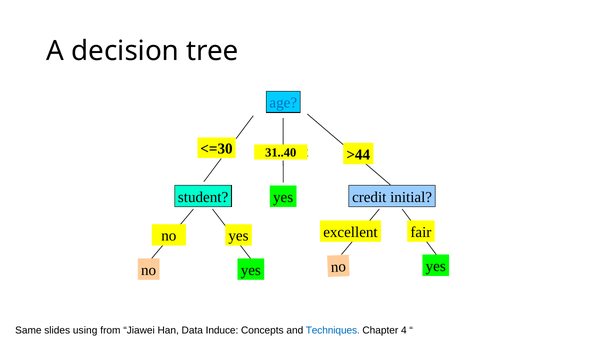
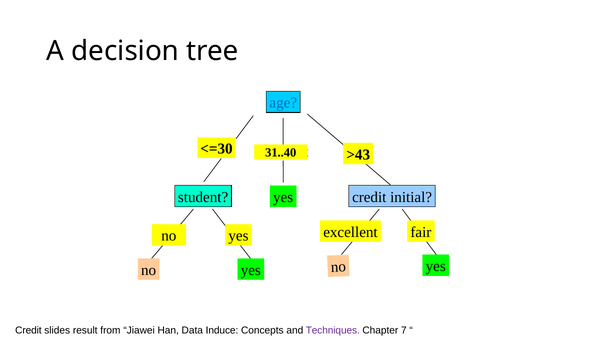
>44: >44 -> >43
Same at (28, 330): Same -> Credit
using: using -> result
Techniques colour: blue -> purple
4: 4 -> 7
